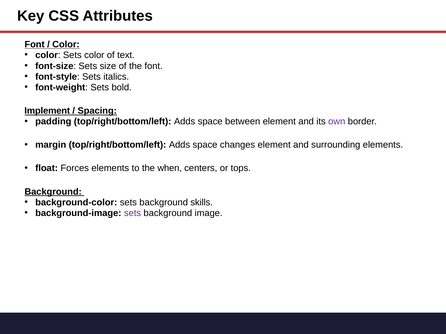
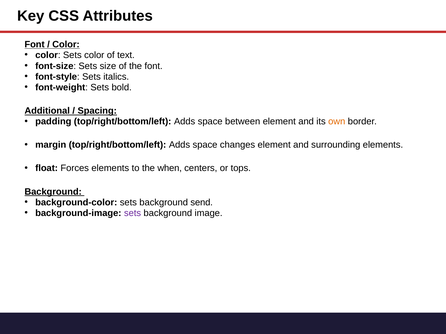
Implement: Implement -> Additional
own colour: purple -> orange
skills: skills -> send
